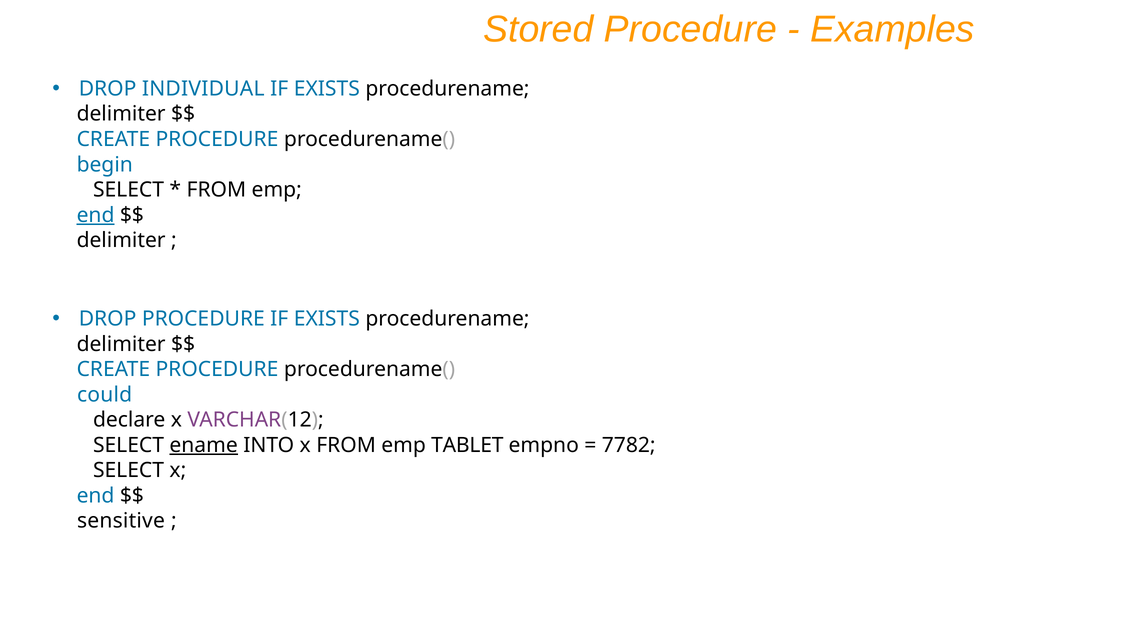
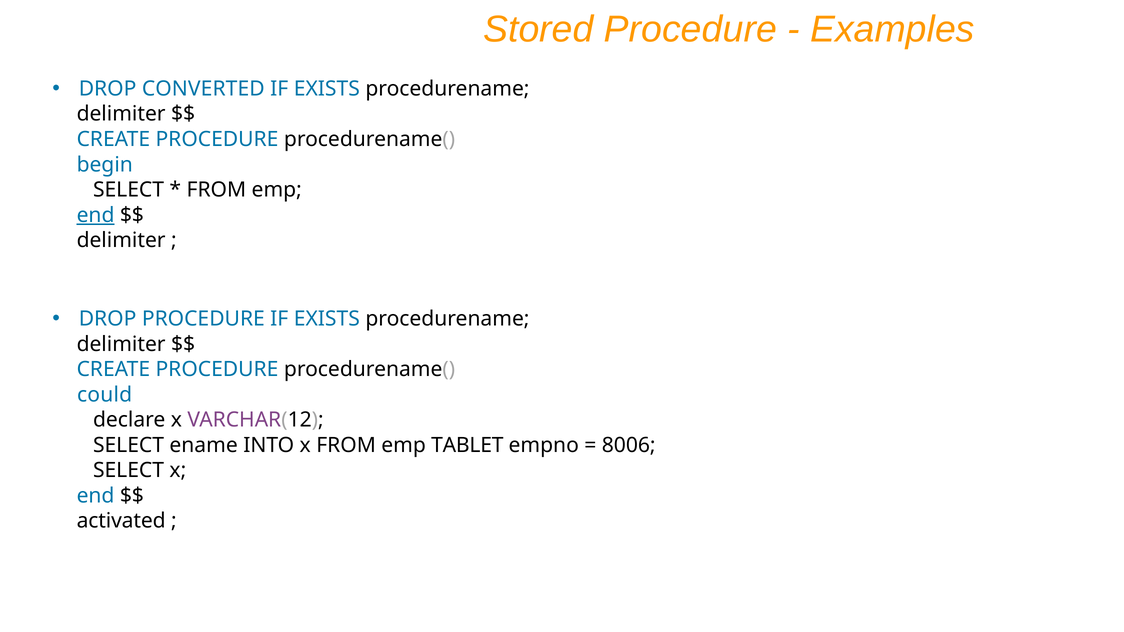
INDIVIDUAL: INDIVIDUAL -> CONVERTED
ename underline: present -> none
7782: 7782 -> 8006
sensitive: sensitive -> activated
